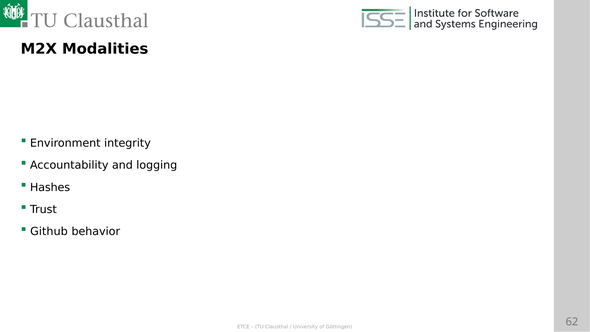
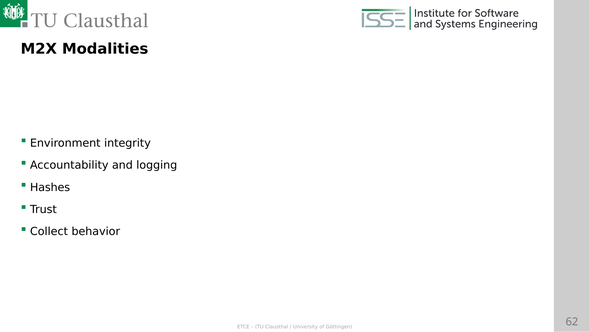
Github: Github -> Collect
